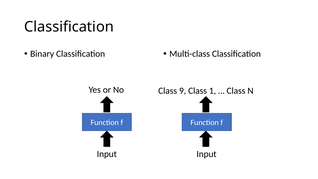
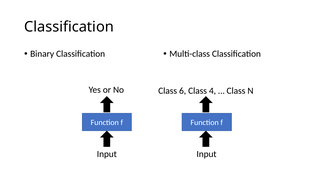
9: 9 -> 6
1: 1 -> 4
